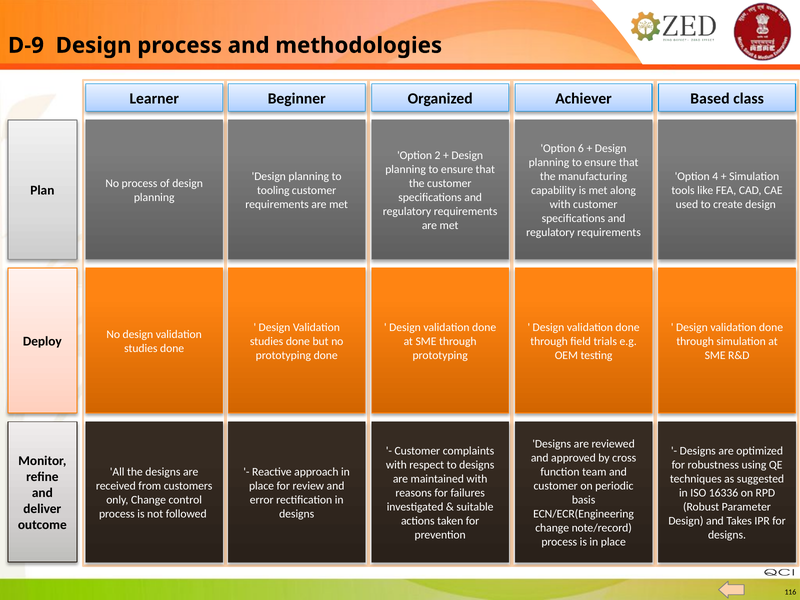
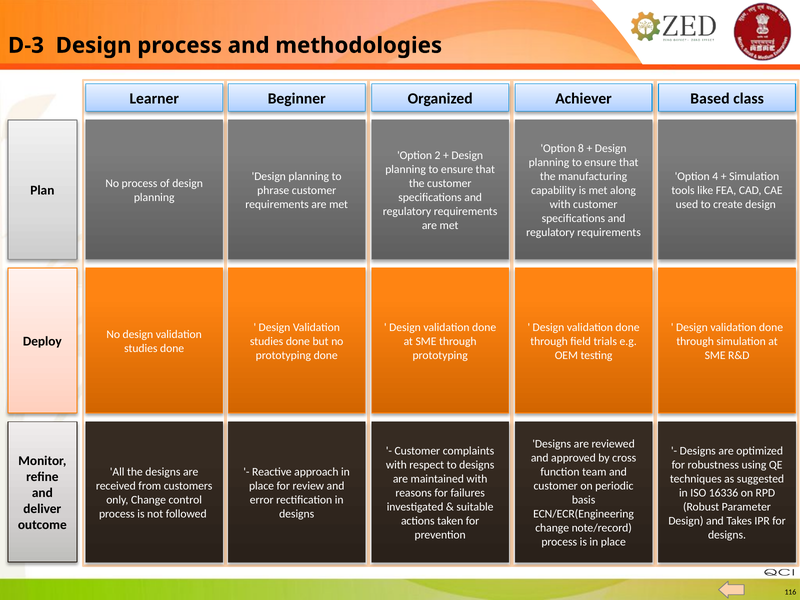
D-9: D-9 -> D-3
6: 6 -> 8
tooling: tooling -> phrase
